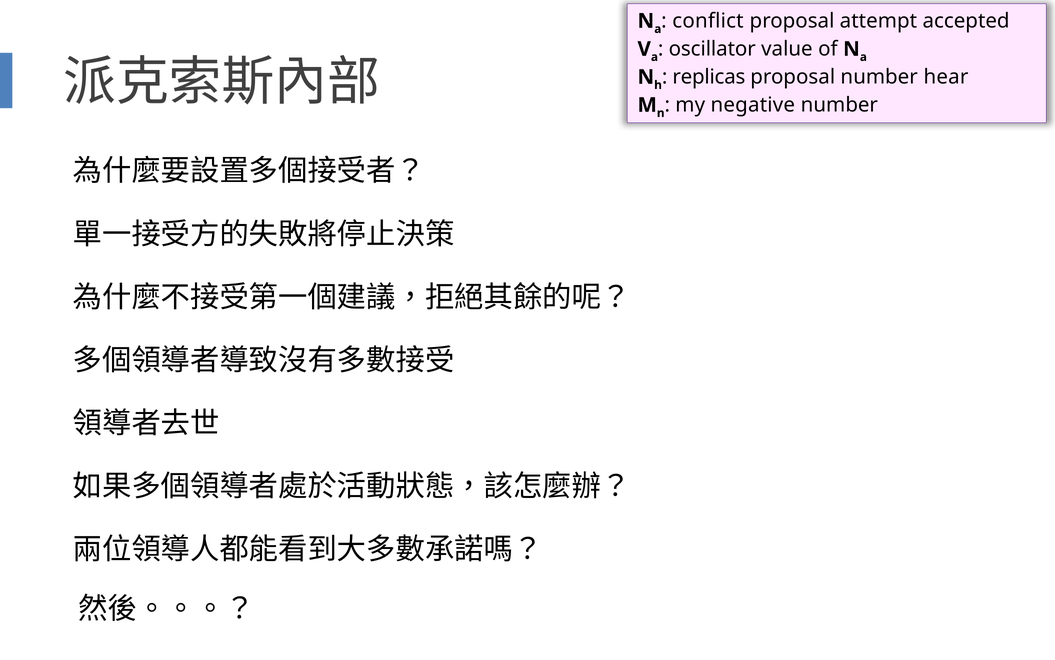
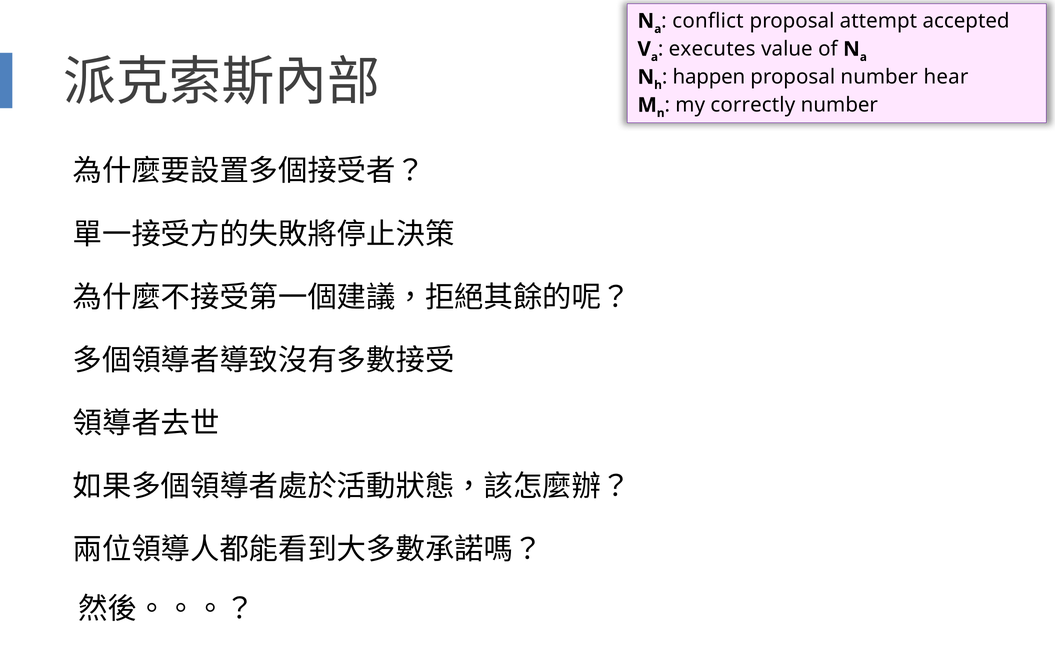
oscillator: oscillator -> executes
replicas: replicas -> happen
negative: negative -> correctly
